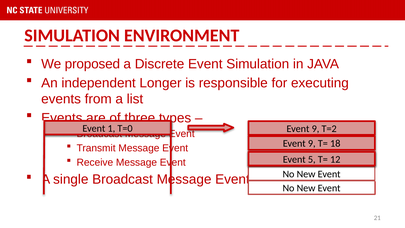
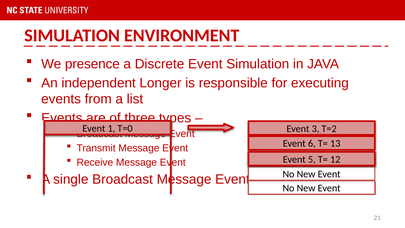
proposed: proposed -> presence
9 at (315, 129): 9 -> 3
9 at (312, 144): 9 -> 6
18: 18 -> 13
